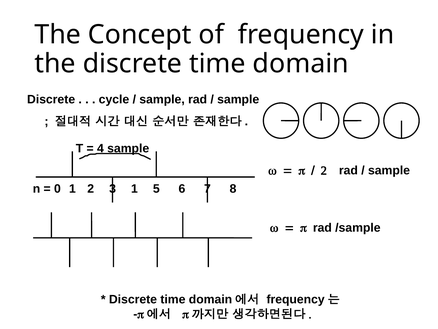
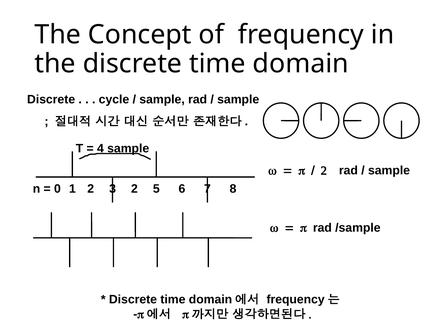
3 1: 1 -> 2
